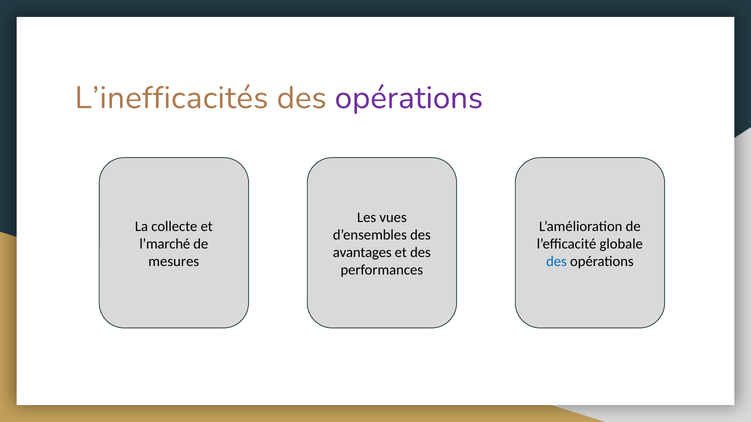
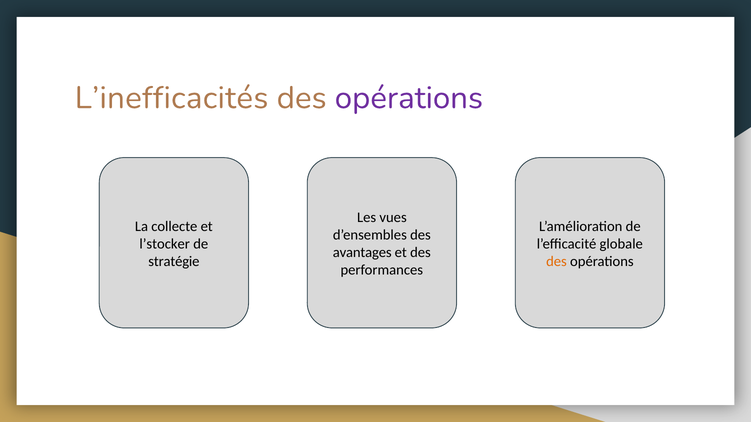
l’marché: l’marché -> l’stocker
mesures: mesures -> stratégie
des at (556, 262) colour: blue -> orange
